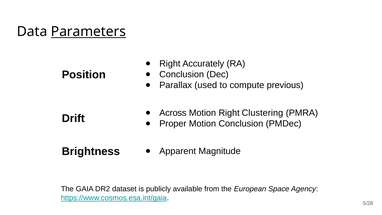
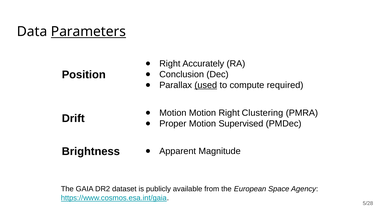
used underline: none -> present
previous: previous -> required
Across at (173, 113): Across -> Motion
Motion Conclusion: Conclusion -> Supervised
